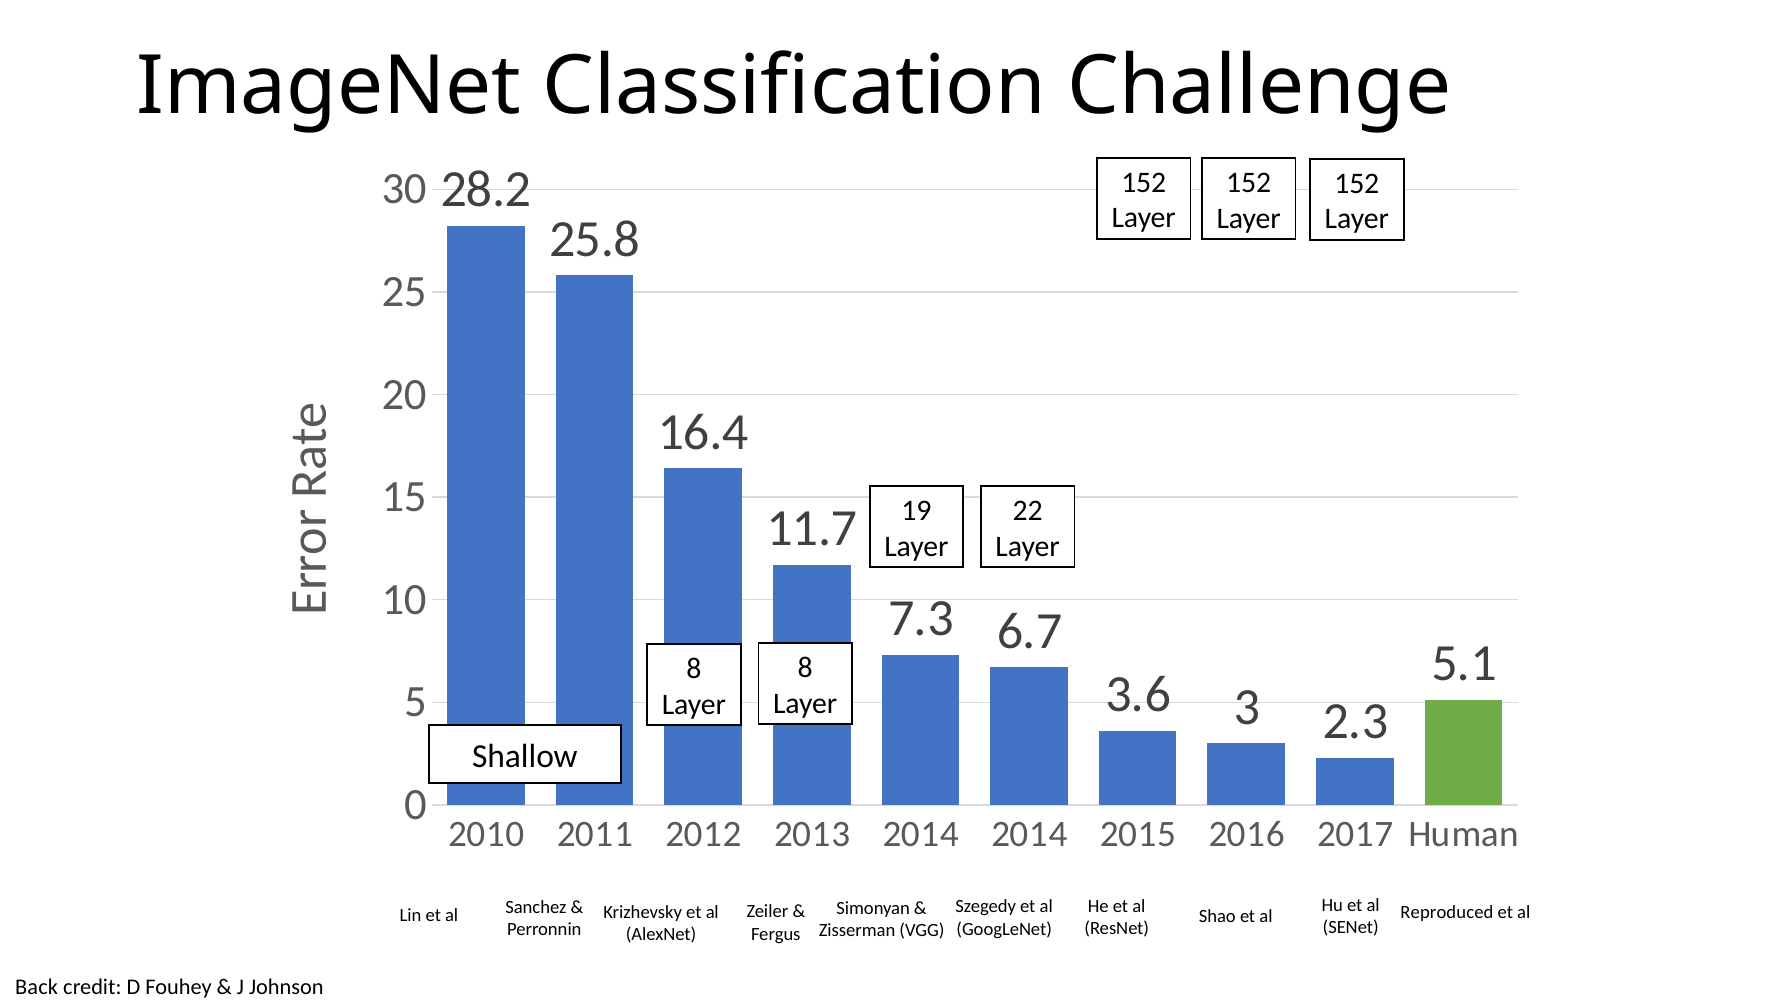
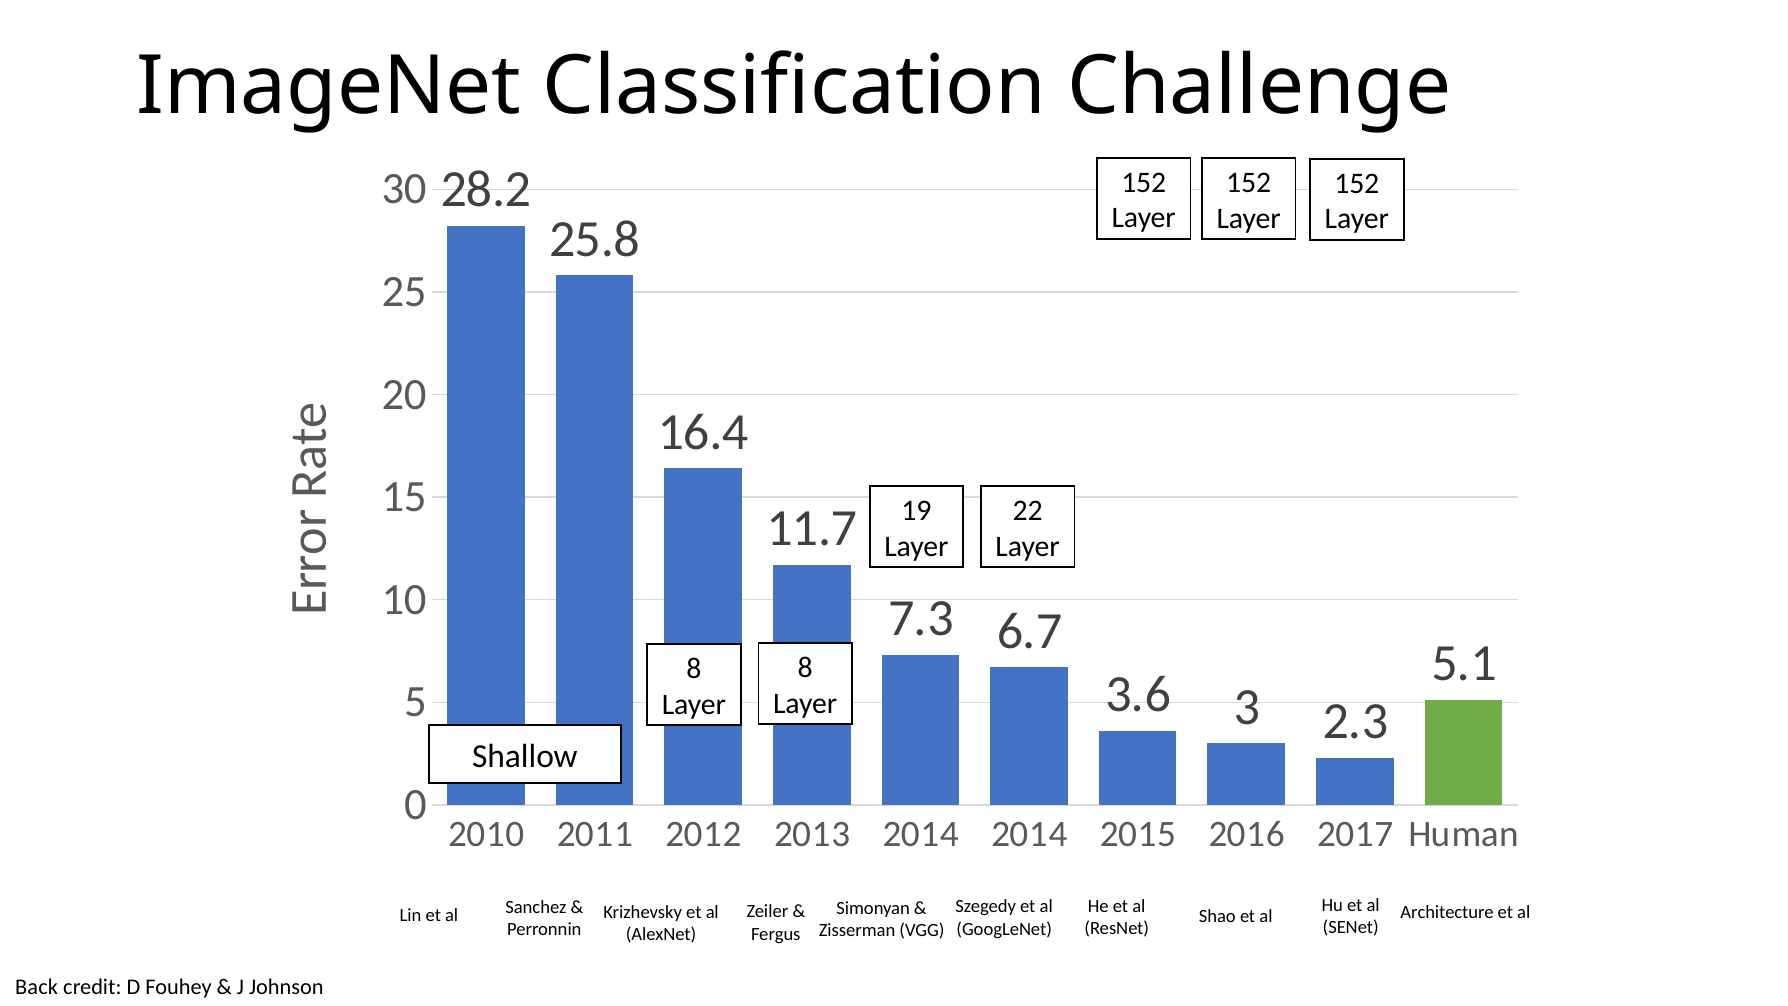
Reproduced: Reproduced -> Architecture
